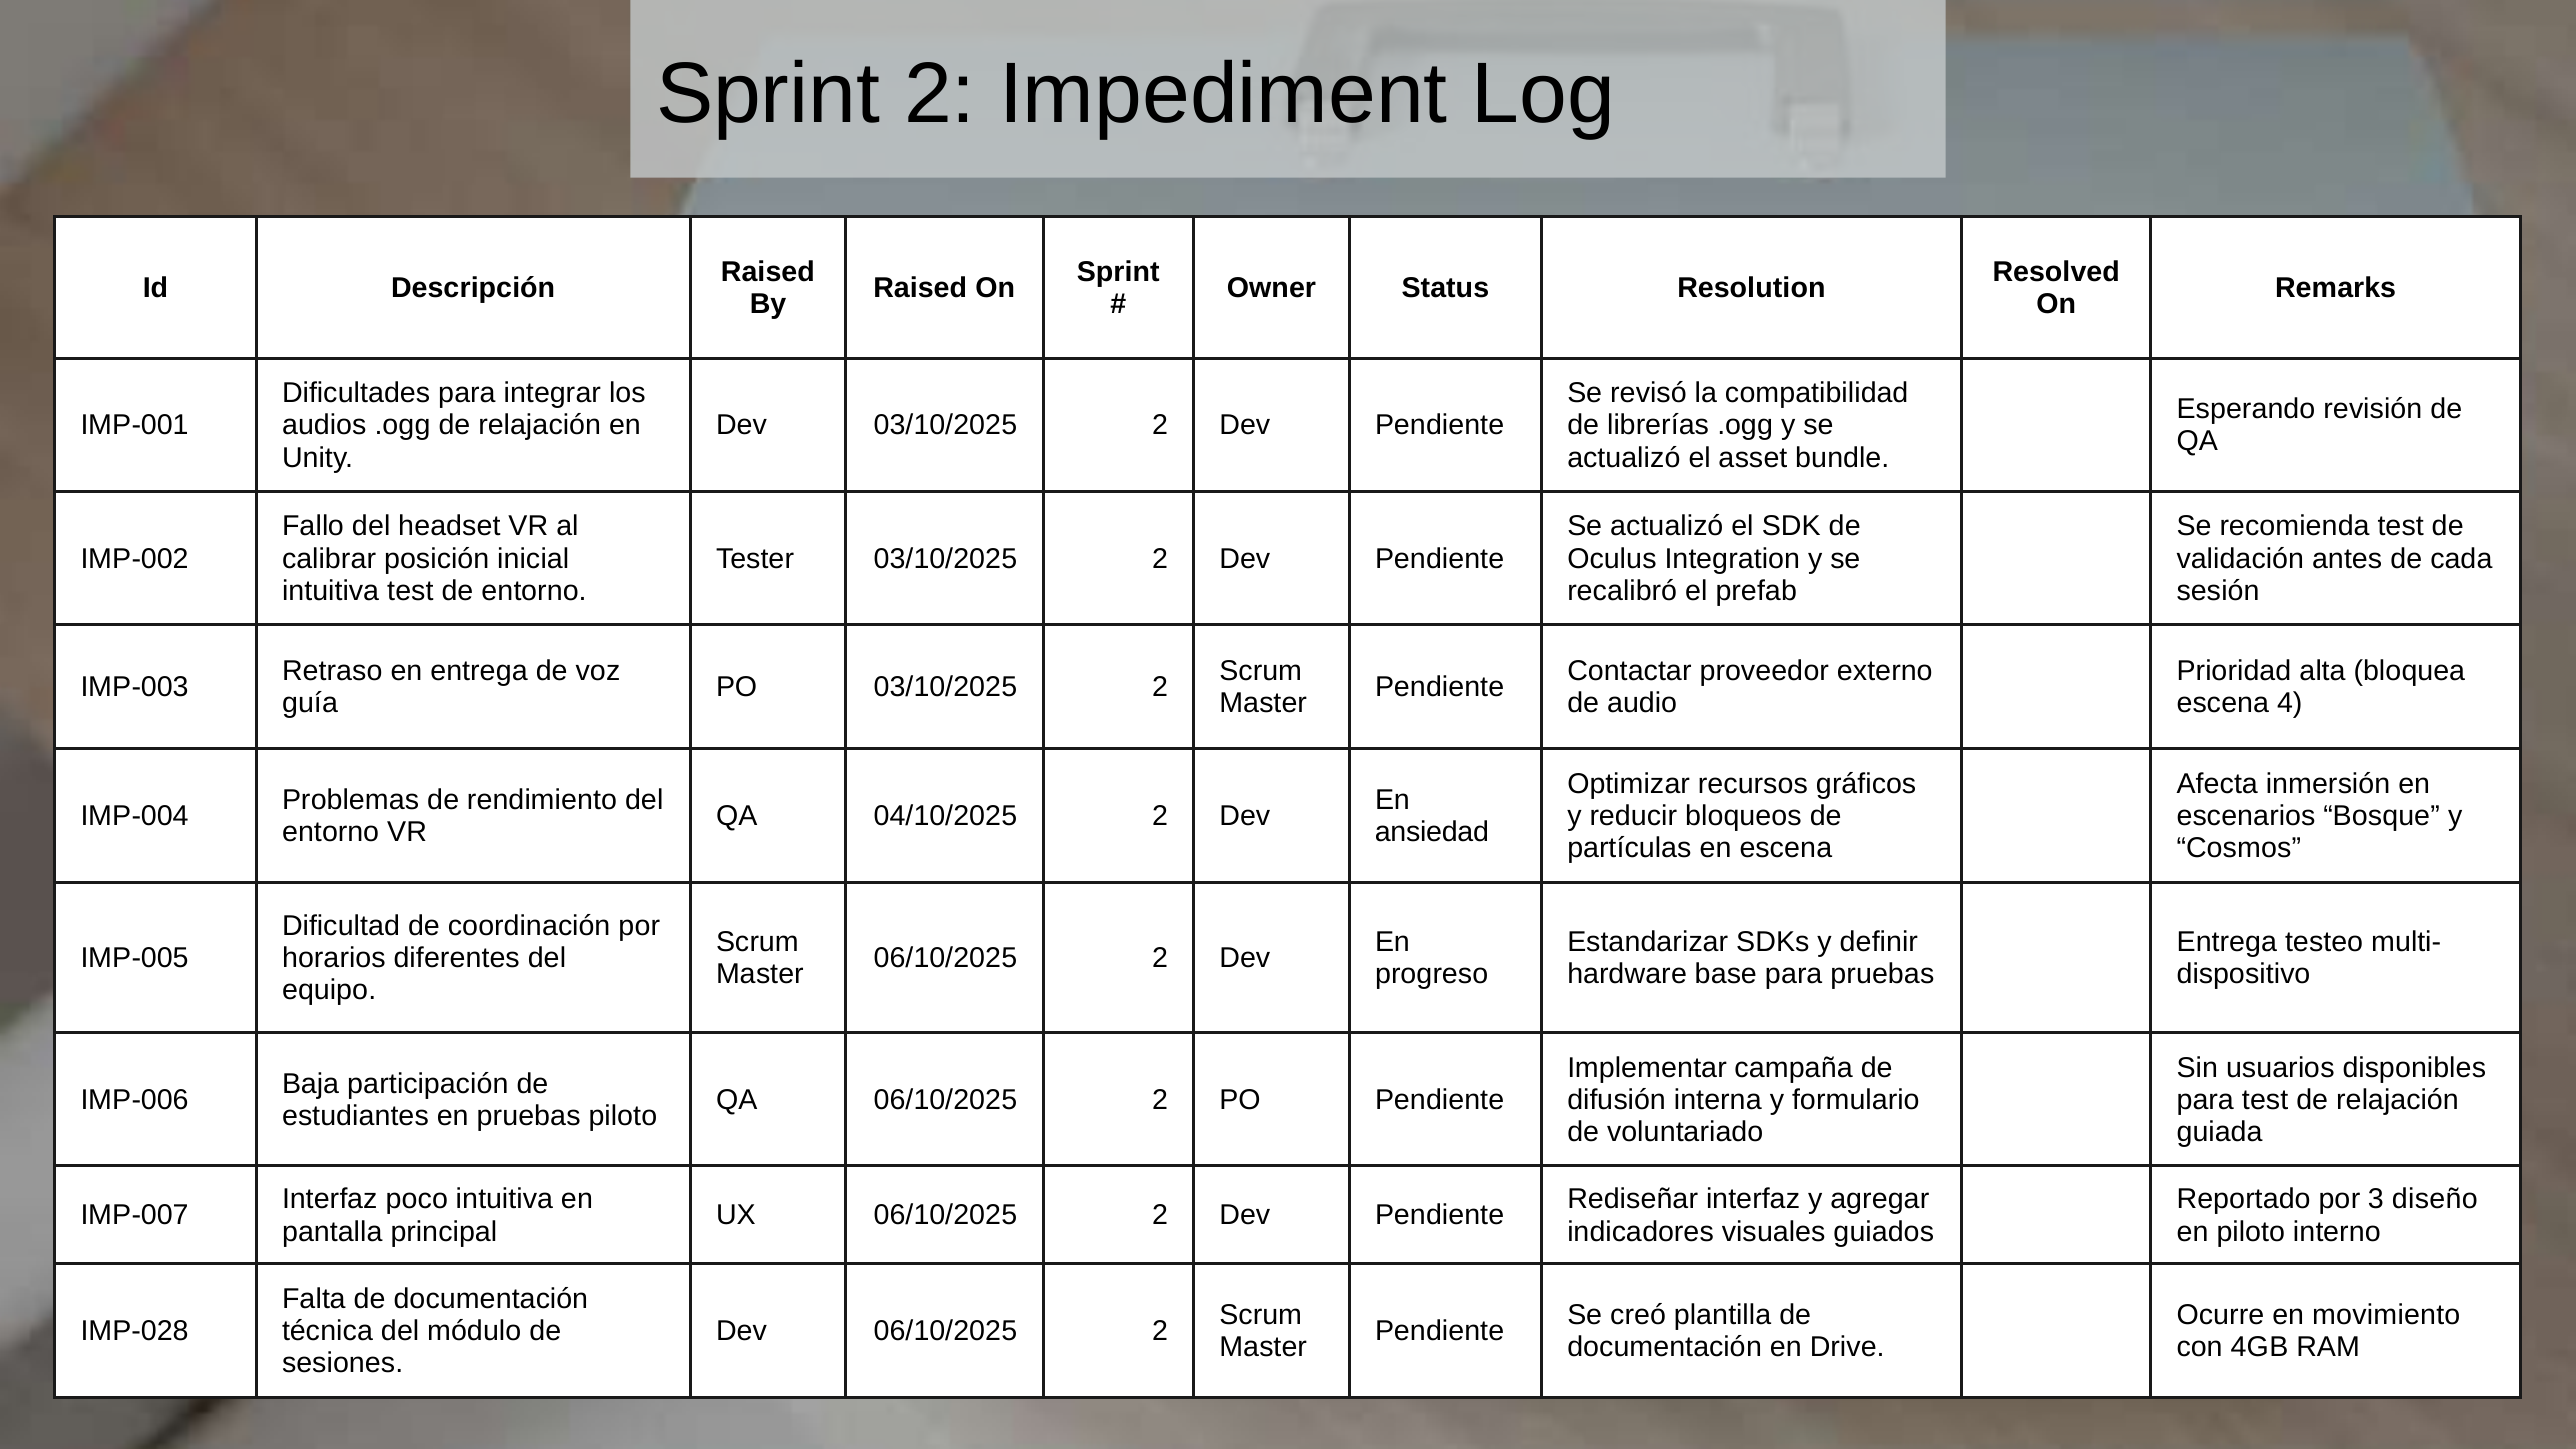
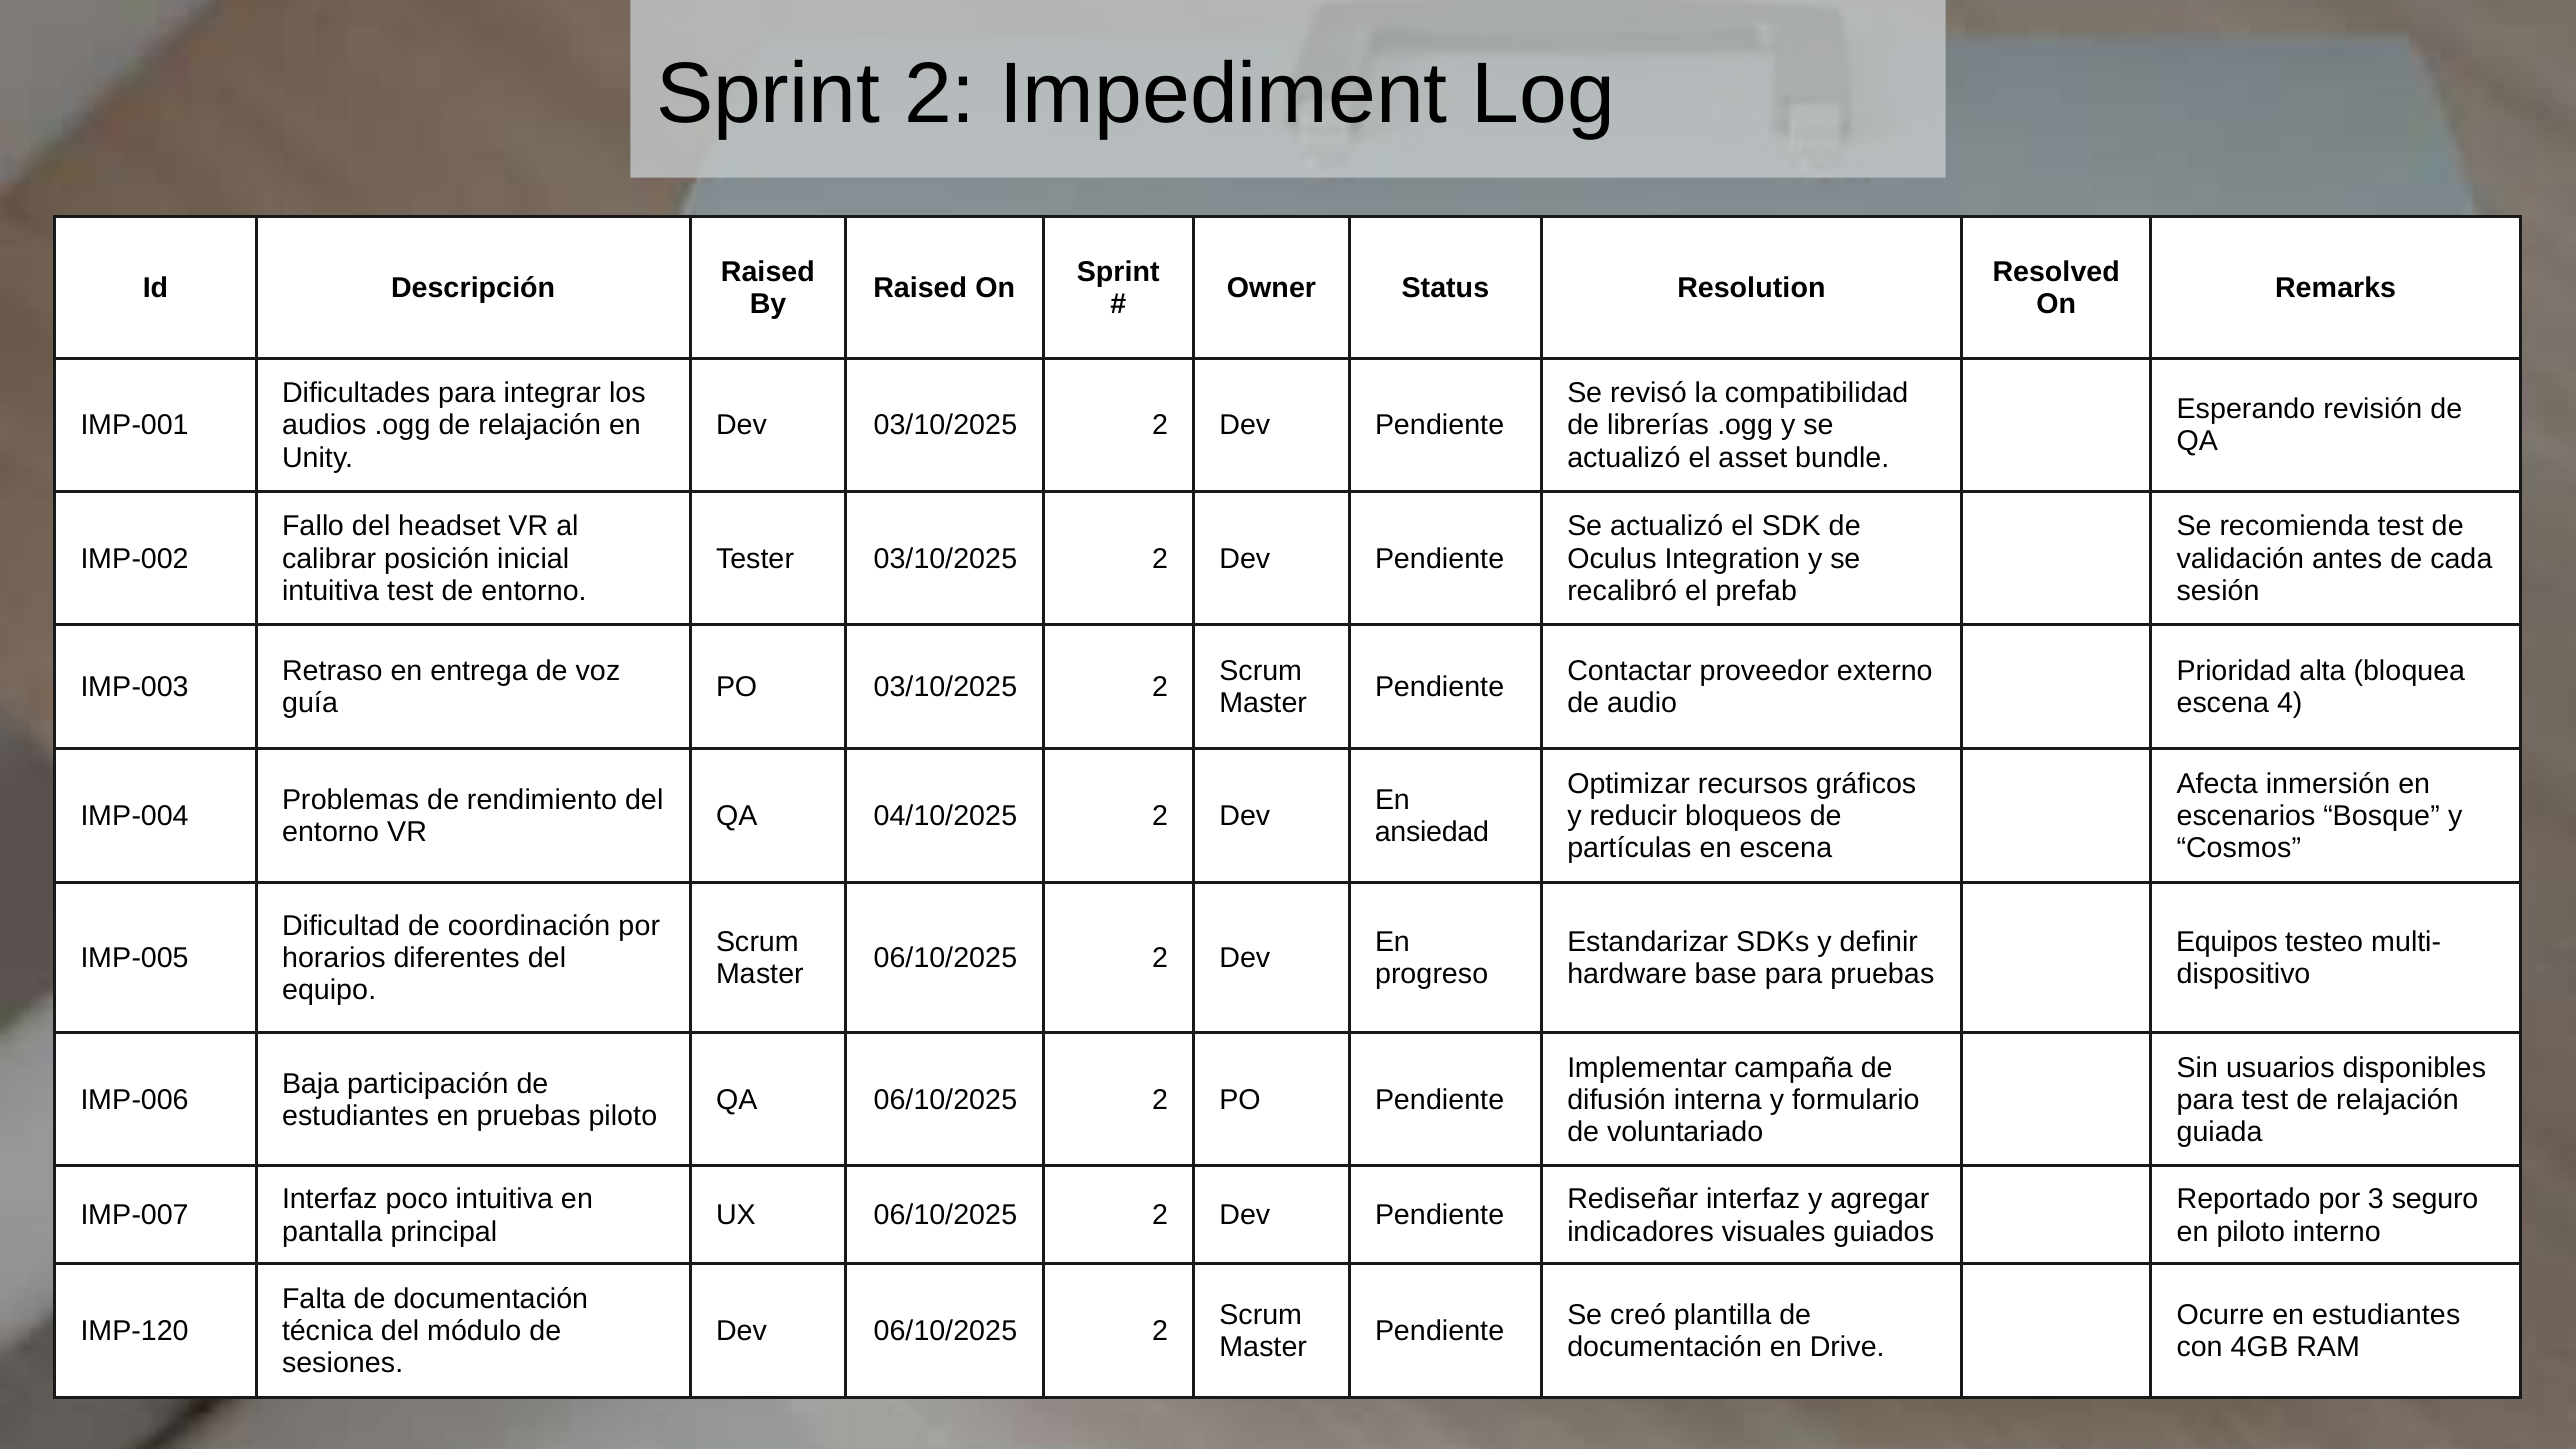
Entrega at (2227, 942): Entrega -> Equipos
diseño: diseño -> seguro
en movimiento: movimiento -> estudiantes
IMP-028: IMP-028 -> IMP-120
